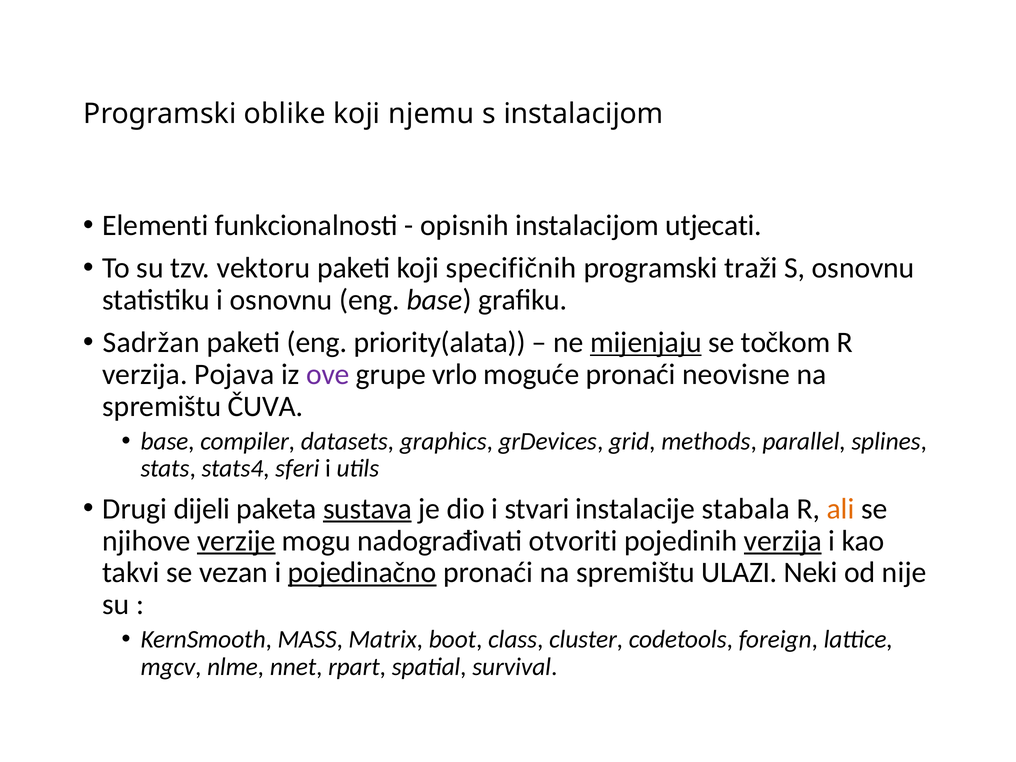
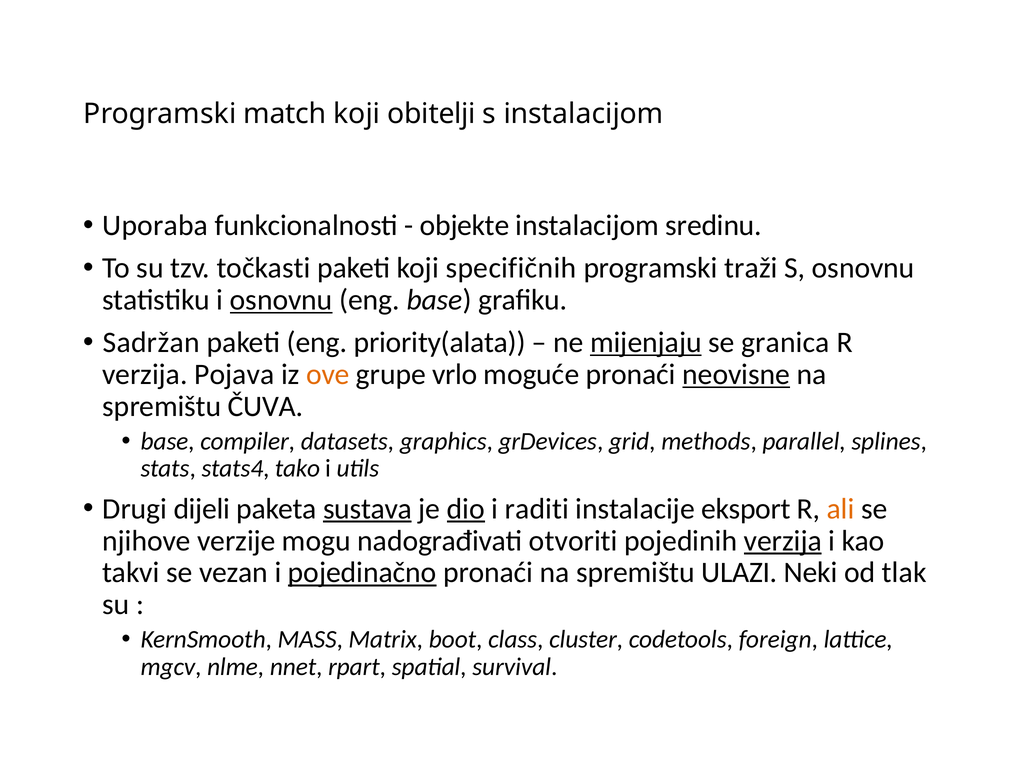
oblike: oblike -> match
njemu: njemu -> obitelji
Elementi: Elementi -> Uporaba
opisnih: opisnih -> objekte
utjecati: utjecati -> sredinu
vektoru: vektoru -> točkasti
osnovnu at (281, 300) underline: none -> present
točkom: točkom -> granica
ove colour: purple -> orange
neovisne underline: none -> present
sferi: sferi -> tako
dio underline: none -> present
stvari: stvari -> raditi
stabala: stabala -> eksport
verzije underline: present -> none
nije: nije -> tlak
